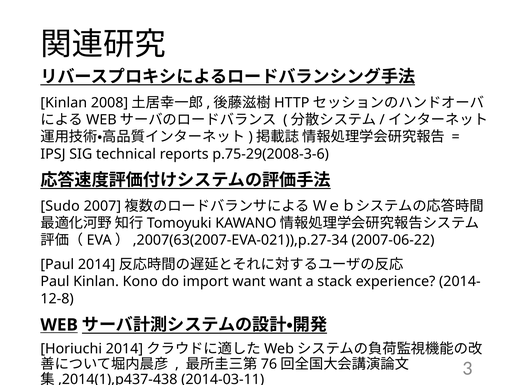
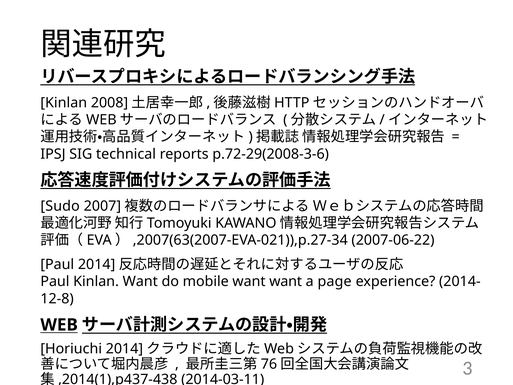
p.75-29(2008-3-6: p.75-29(2008-3-6 -> p.72-29(2008-3-6
Kinlan Kono: Kono -> Want
import: import -> mobile
stack: stack -> page
